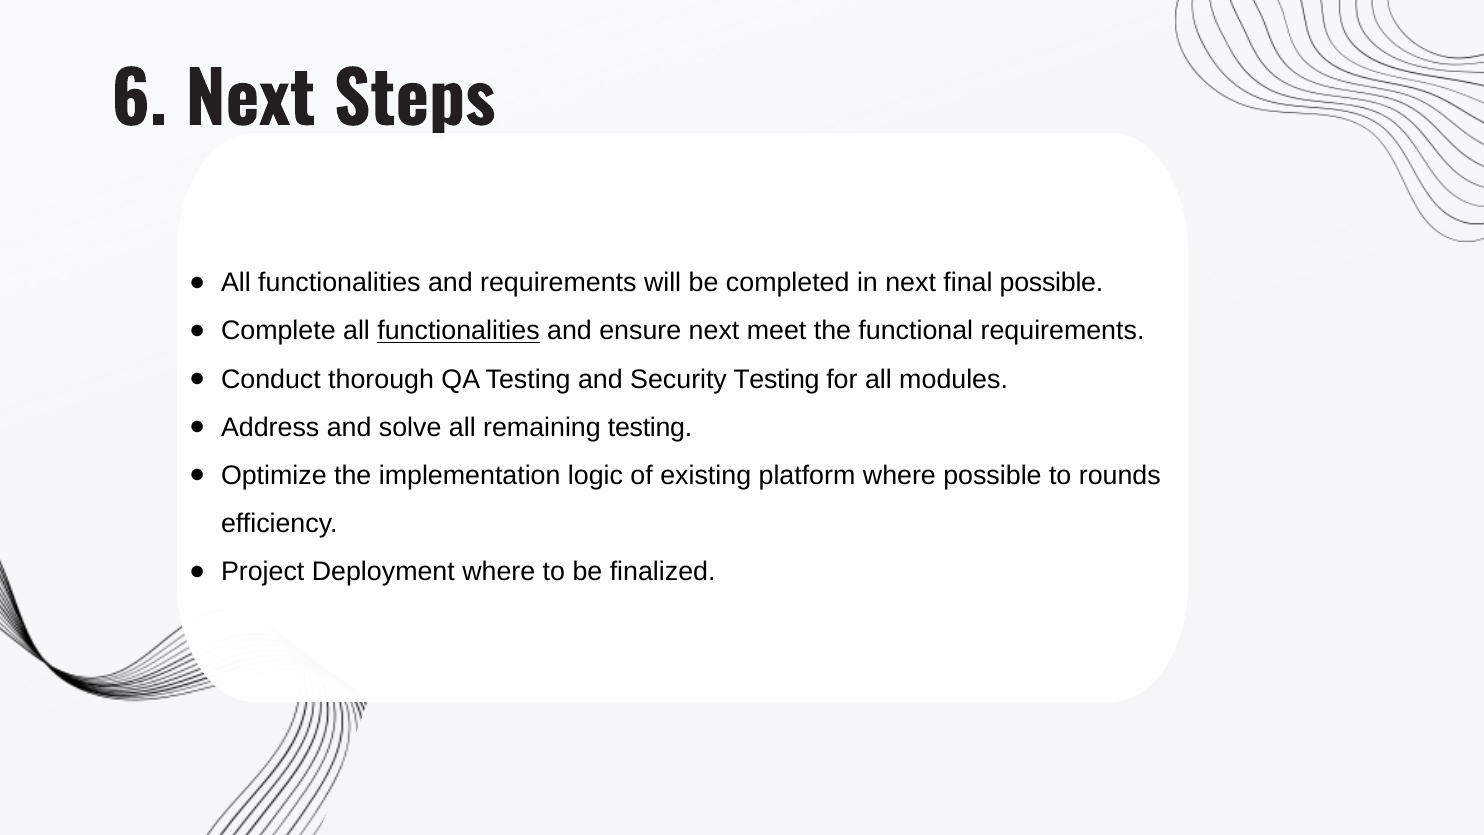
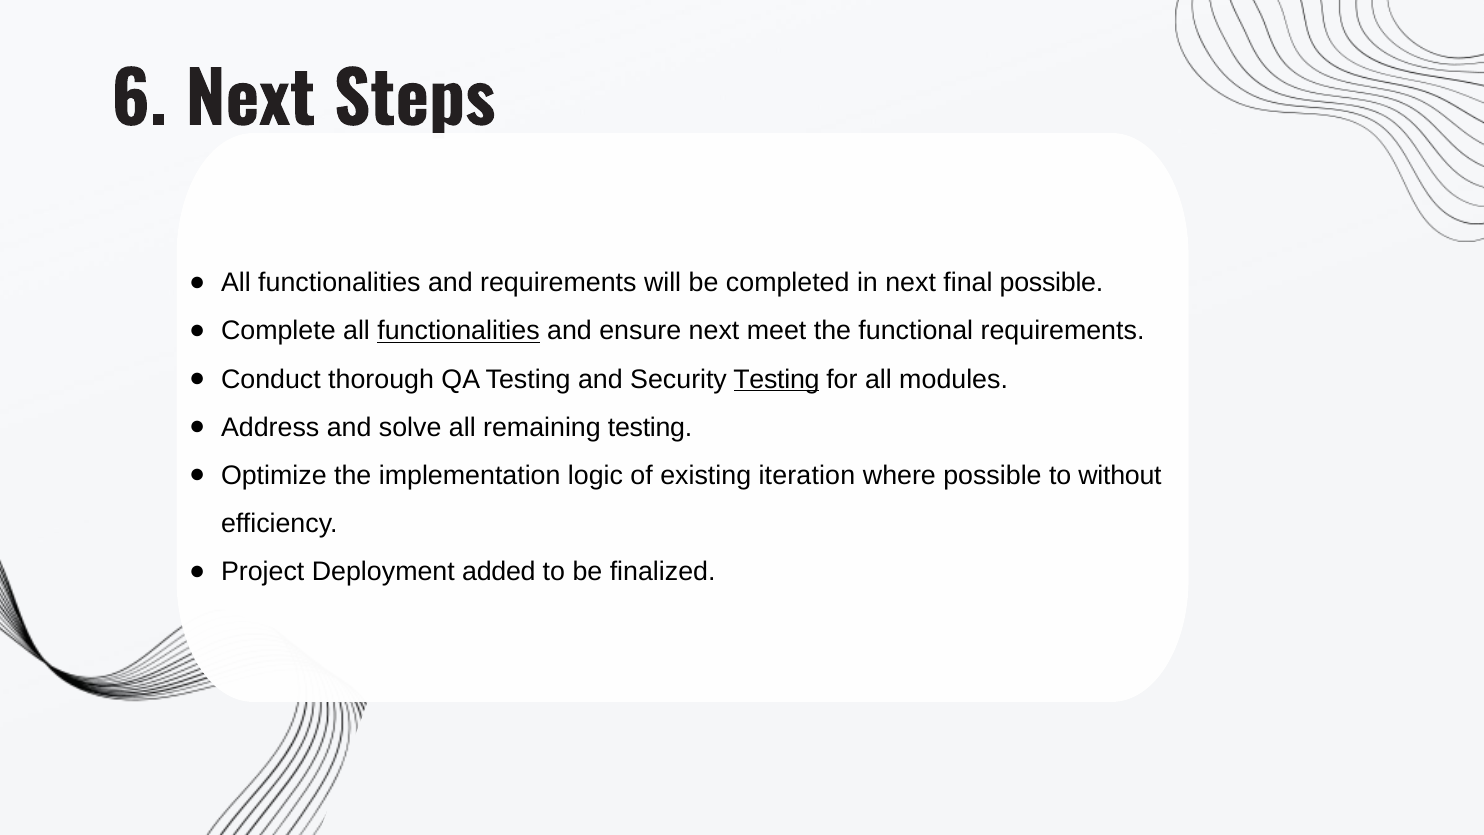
Testing at (776, 379) underline: none -> present
platform: platform -> iteration
rounds: rounds -> without
Deployment where: where -> added
